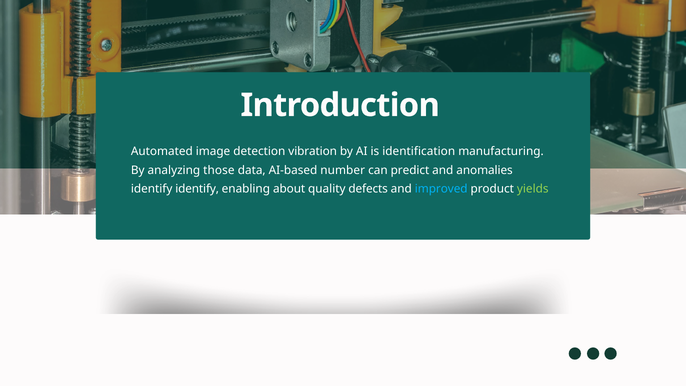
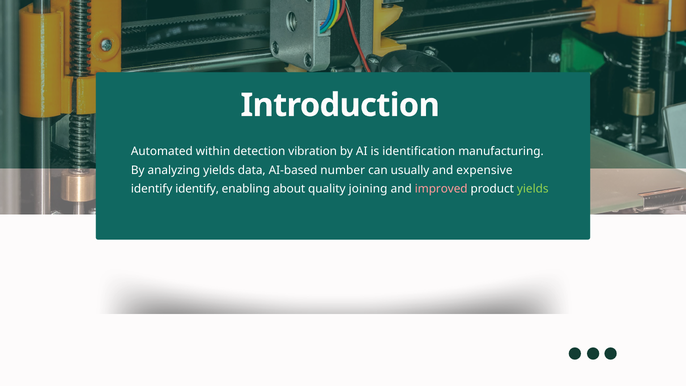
image: image -> within
analyzing those: those -> yields
predict: predict -> usually
anomalies: anomalies -> expensive
defects: defects -> joining
improved colour: light blue -> pink
